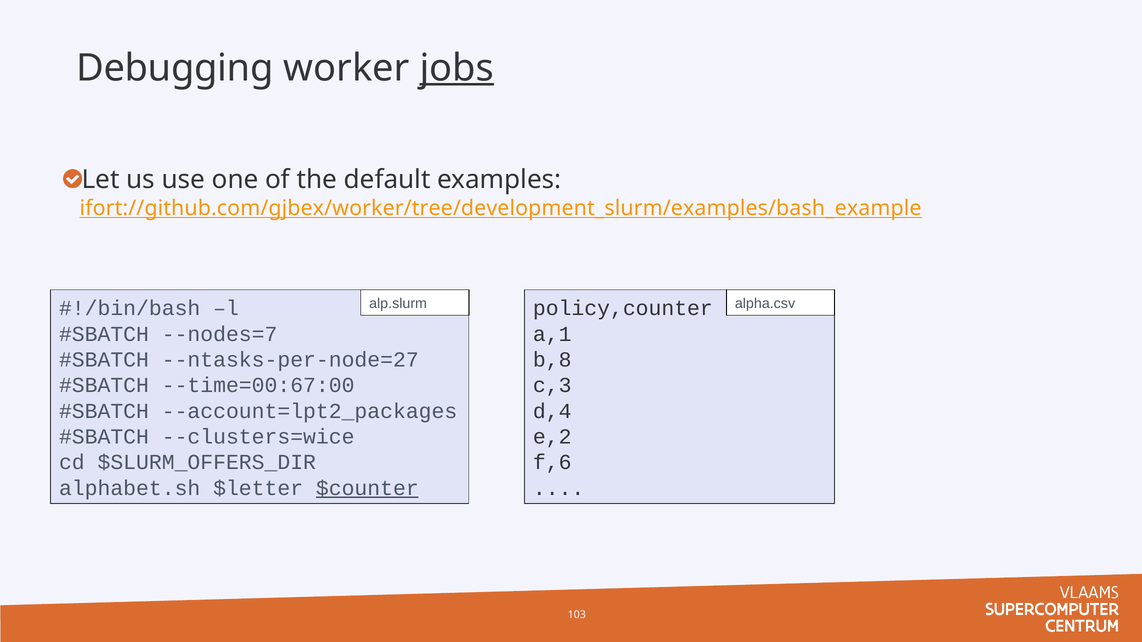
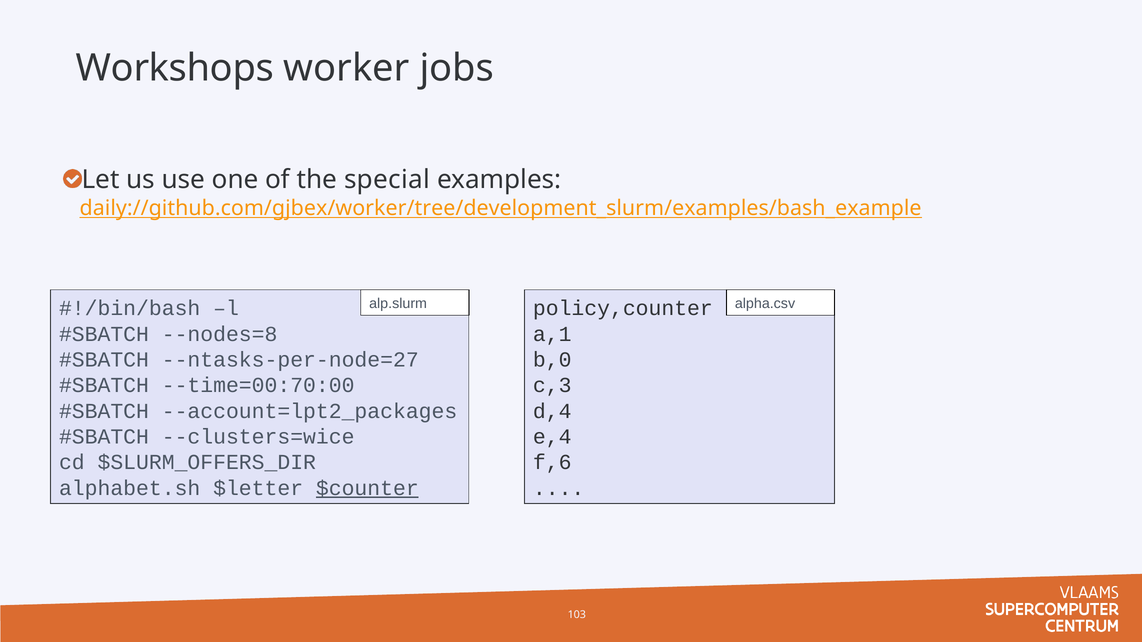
Debugging: Debugging -> Workshops
jobs underline: present -> none
default: default -> special
ifort://github.com/gjbex/worker/tree/development_slurm/examples/bash_example: ifort://github.com/gjbex/worker/tree/development_slurm/examples/bash_example -> daily://github.com/gjbex/worker/tree/development_slurm/examples/bash_example
--nodes=7: --nodes=7 -> --nodes=8
b,8: b,8 -> b,0
--time=00:67:00: --time=00:67:00 -> --time=00:70:00
e,2: e,2 -> e,4
